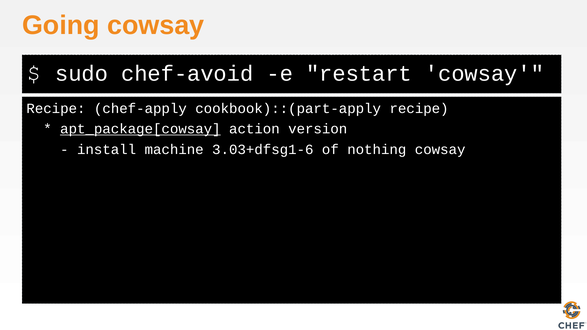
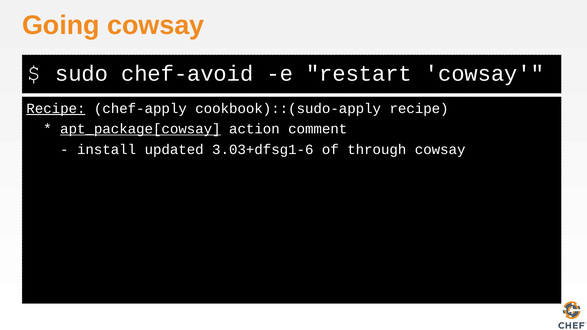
Recipe at (56, 109) underline: none -> present
cookbook)::(part-apply: cookbook)::(part-apply -> cookbook)::(sudo-apply
version: version -> comment
machine: machine -> updated
nothing: nothing -> through
